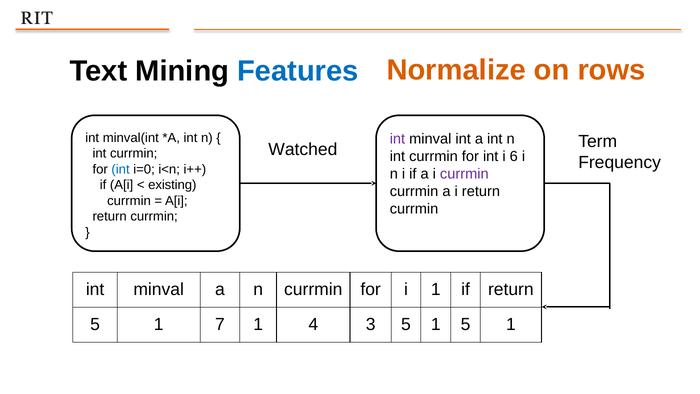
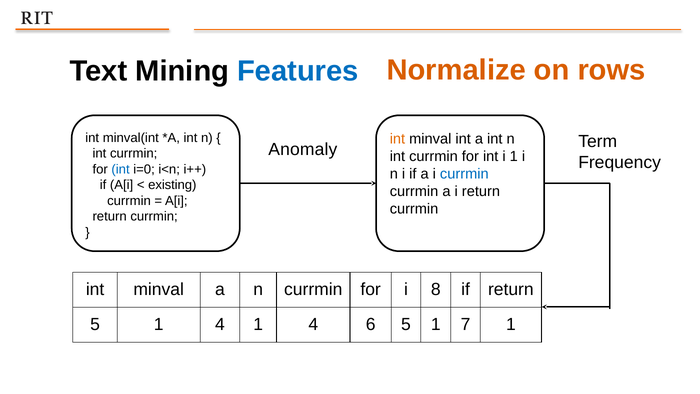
int at (397, 139) colour: purple -> orange
Watched: Watched -> Anomaly
i 6: 6 -> 1
currmin at (464, 174) colour: purple -> blue
i 1: 1 -> 8
5 1 7: 7 -> 4
3: 3 -> 6
1 5: 5 -> 7
